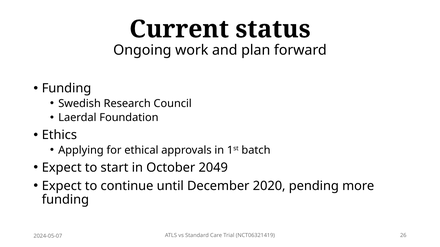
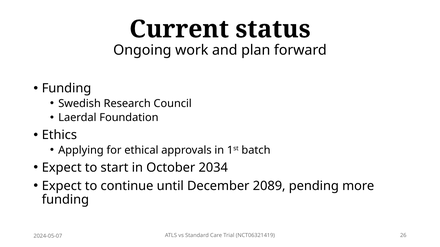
2049: 2049 -> 2034
2020: 2020 -> 2089
